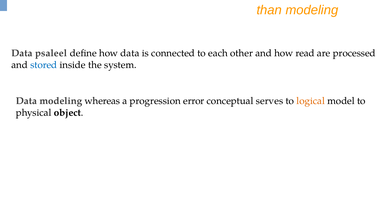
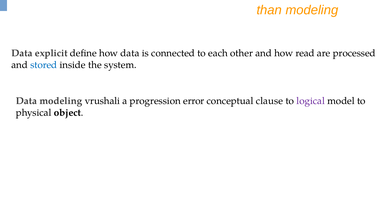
psaleel: psaleel -> explicit
whereas: whereas -> vrushali
serves: serves -> clause
logical colour: orange -> purple
